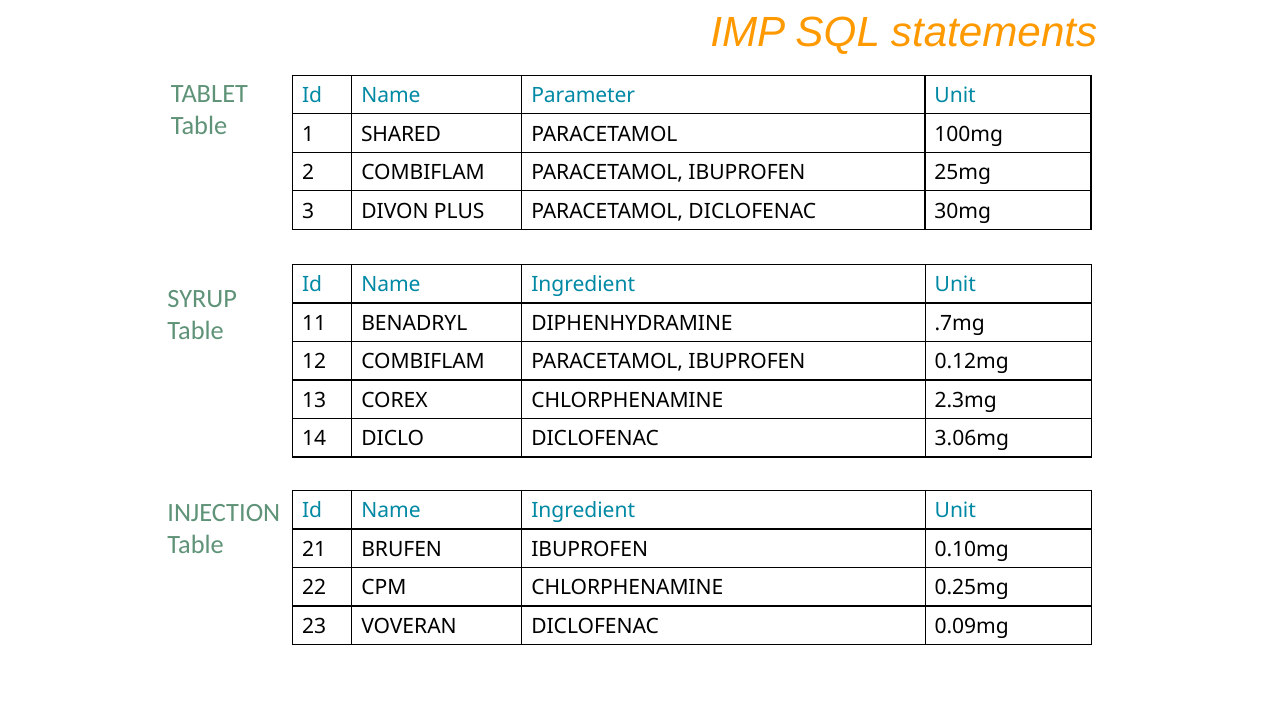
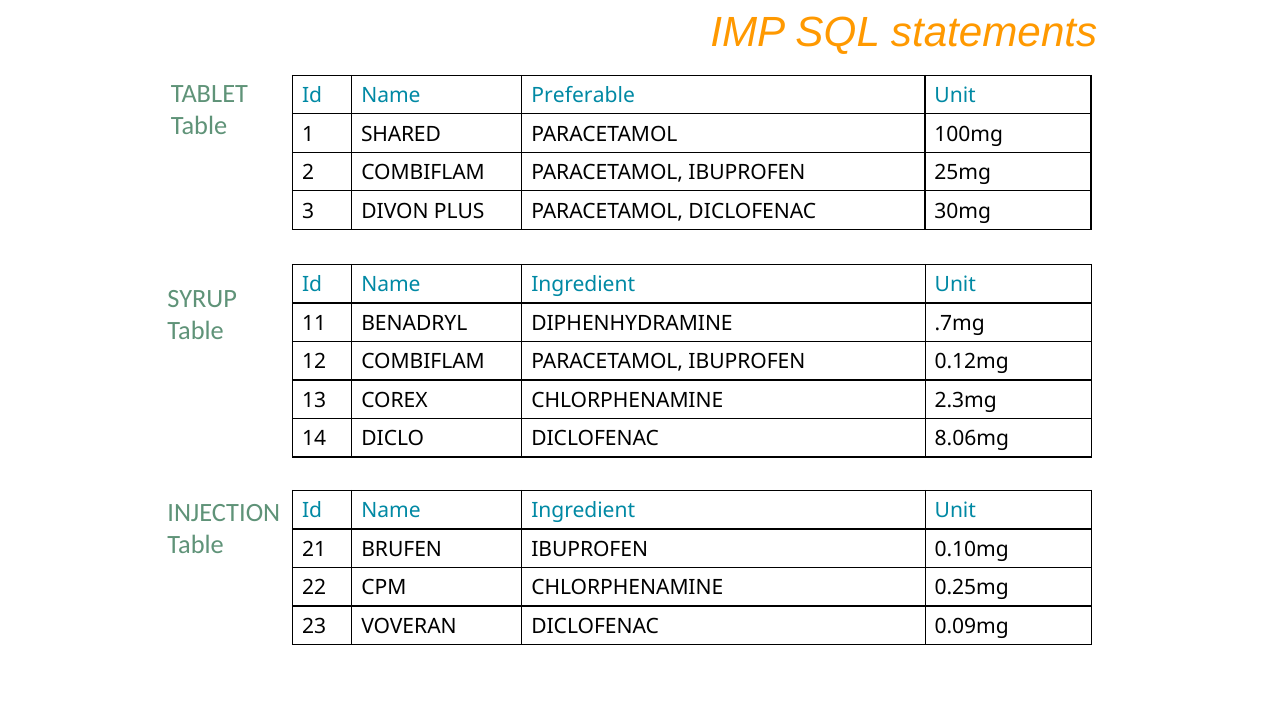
Parameter: Parameter -> Preferable
3.06mg: 3.06mg -> 8.06mg
